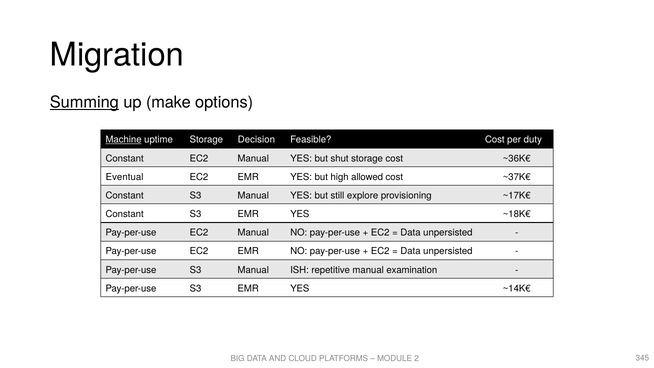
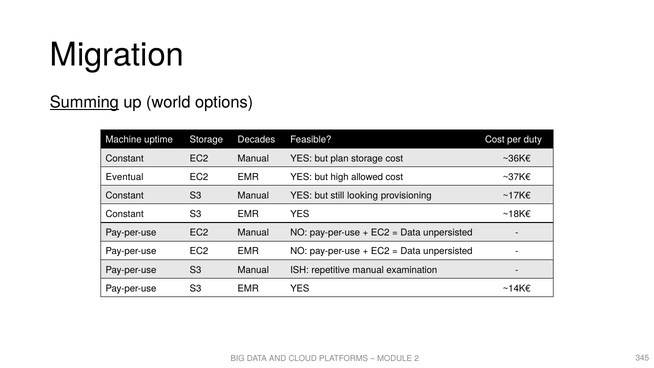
make: make -> world
Machine underline: present -> none
Decision: Decision -> Decades
shut: shut -> plan
explore: explore -> looking
